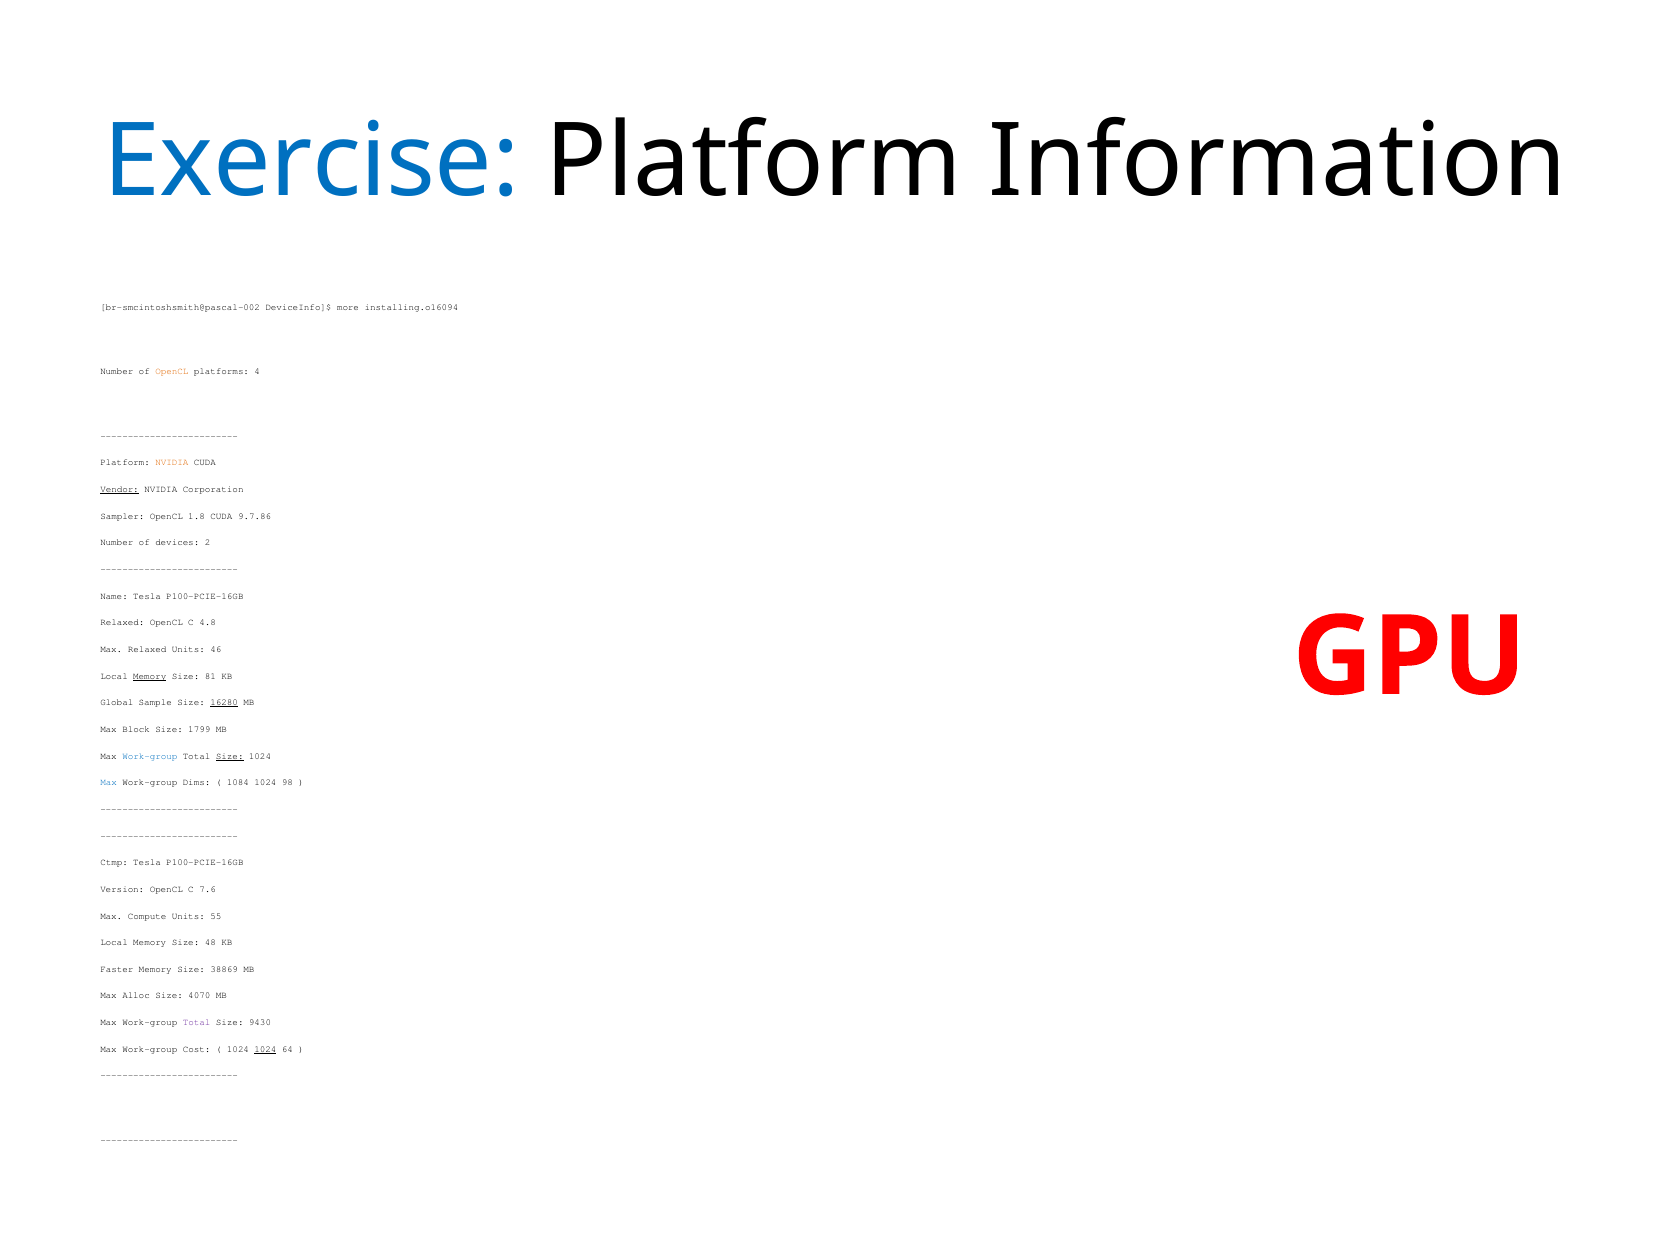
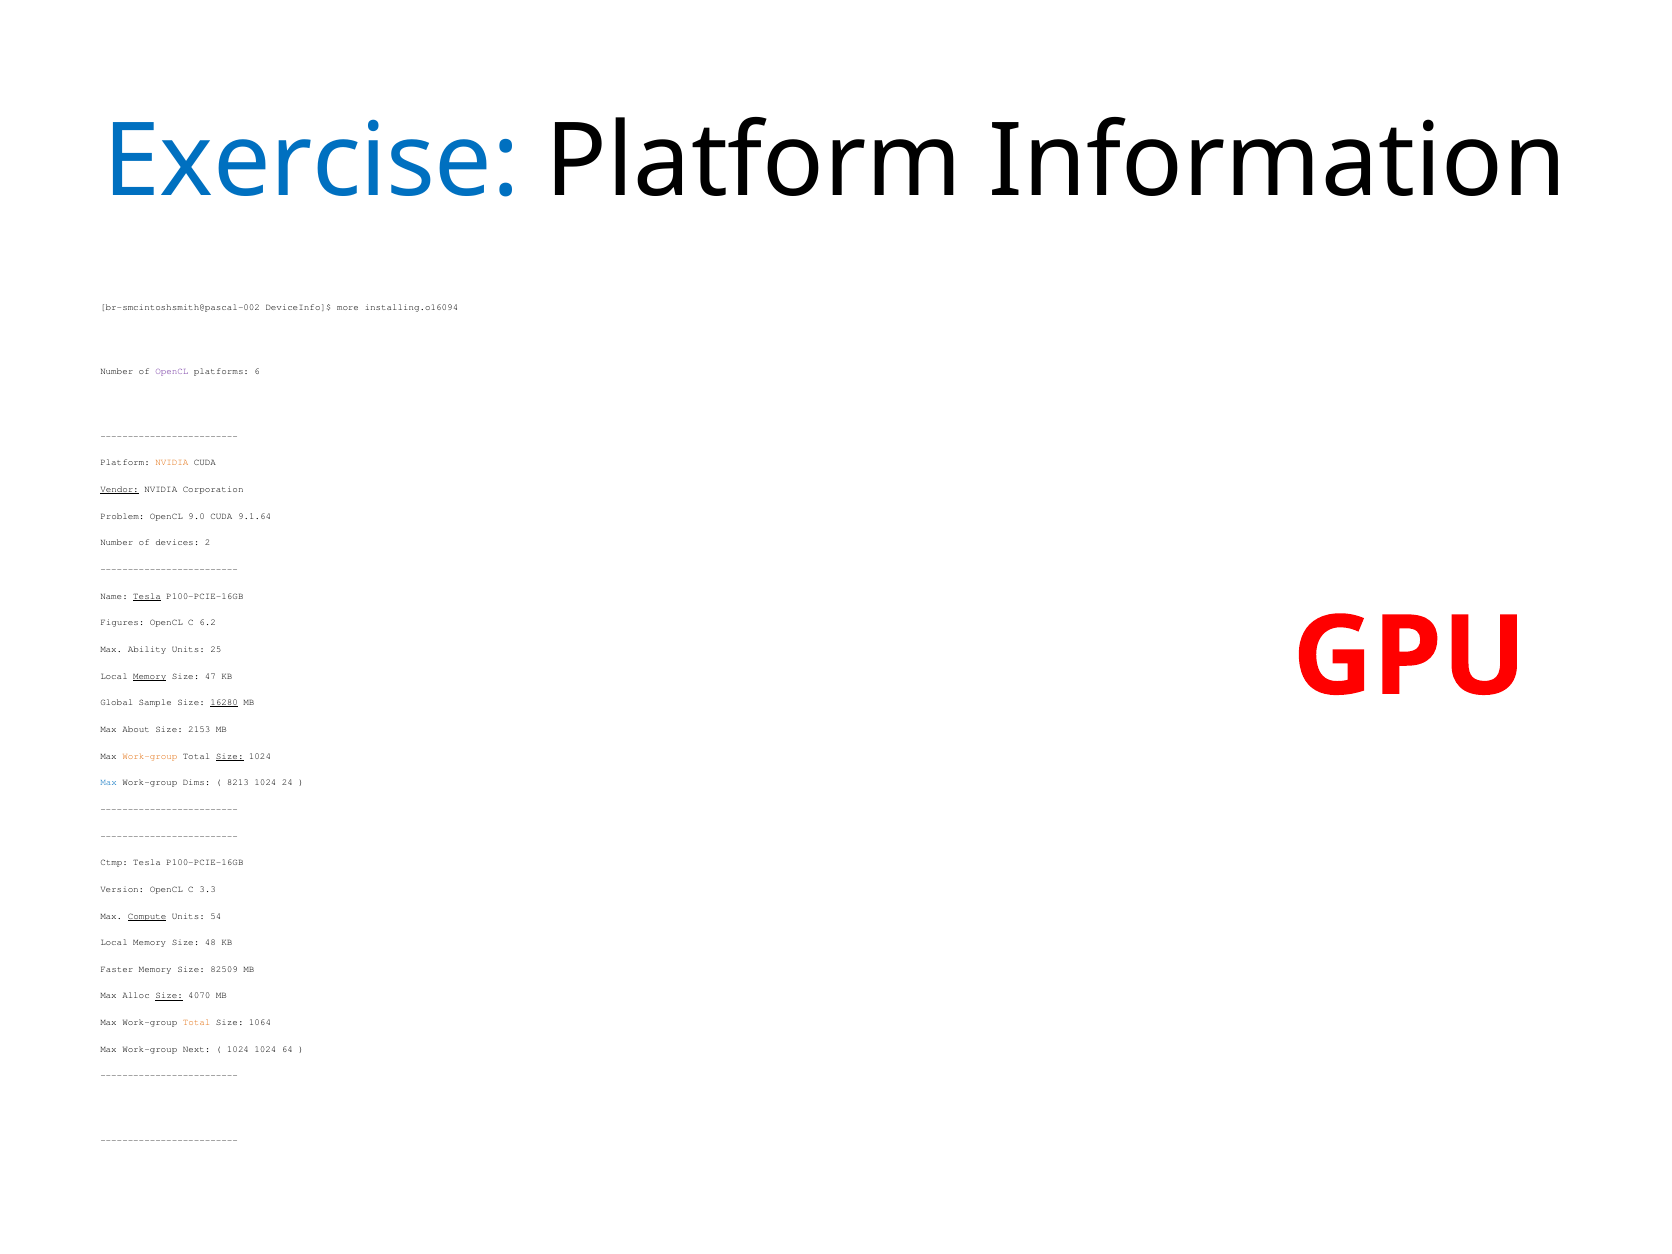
OpenCL at (172, 372) colour: orange -> purple
4: 4 -> 6
Sampler: Sampler -> Problem
1.8: 1.8 -> 9.0
9.7.86: 9.7.86 -> 9.1.64
Tesla at (147, 596) underline: none -> present
Relaxed at (122, 623): Relaxed -> Figures
4.8: 4.8 -> 6.2
Max Relaxed: Relaxed -> Ability
46: 46 -> 25
81: 81 -> 47
Block: Block -> About
1799: 1799 -> 2153
Work-group at (150, 756) colour: blue -> orange
1084: 1084 -> 8213
98: 98 -> 24
7.6: 7.6 -> 3.3
Compute underline: none -> present
55: 55 -> 54
38869: 38869 -> 82509
Size at (169, 996) underline: none -> present
Total at (197, 1023) colour: purple -> orange
9430: 9430 -> 1064
Cost: Cost -> Next
1024 at (265, 1049) underline: present -> none
